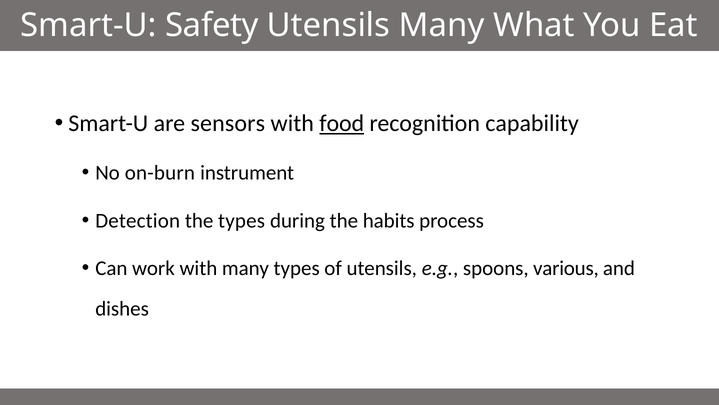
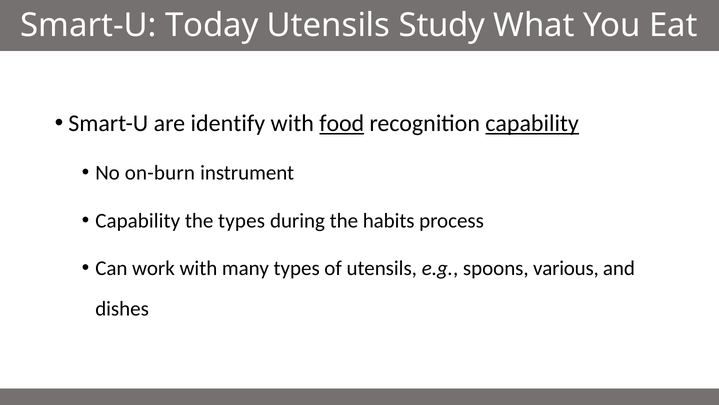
Safety: Safety -> Today
Utensils Many: Many -> Study
sensors: sensors -> identify
capability at (532, 123) underline: none -> present
Detection at (138, 220): Detection -> Capability
